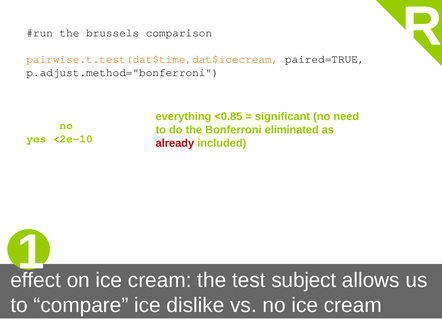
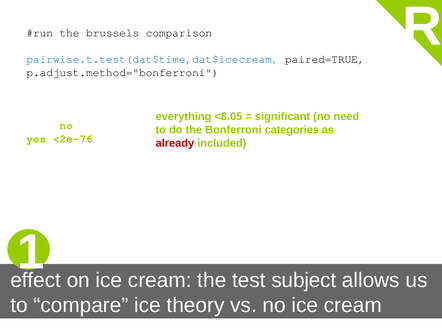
pairwise.t.test(dat$time,dat$icecream colour: orange -> blue
<0.85: <0.85 -> <8.05
eliminated: eliminated -> categories
<2e-10: <2e-10 -> <2e-76
dislike: dislike -> theory
